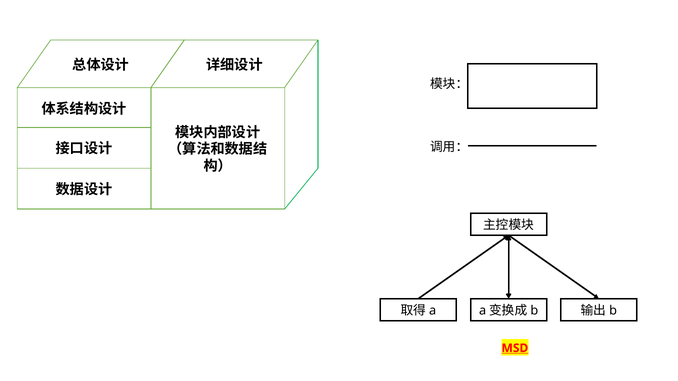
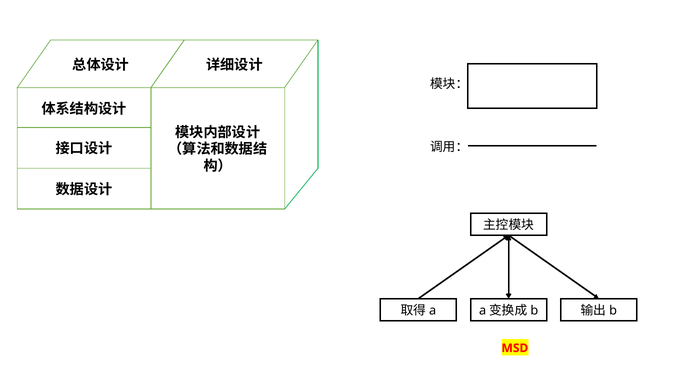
MSD underline: present -> none
